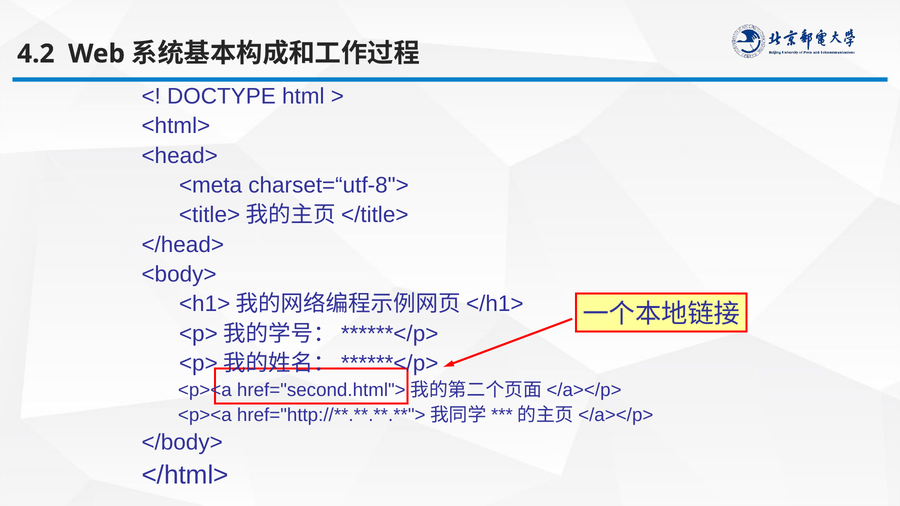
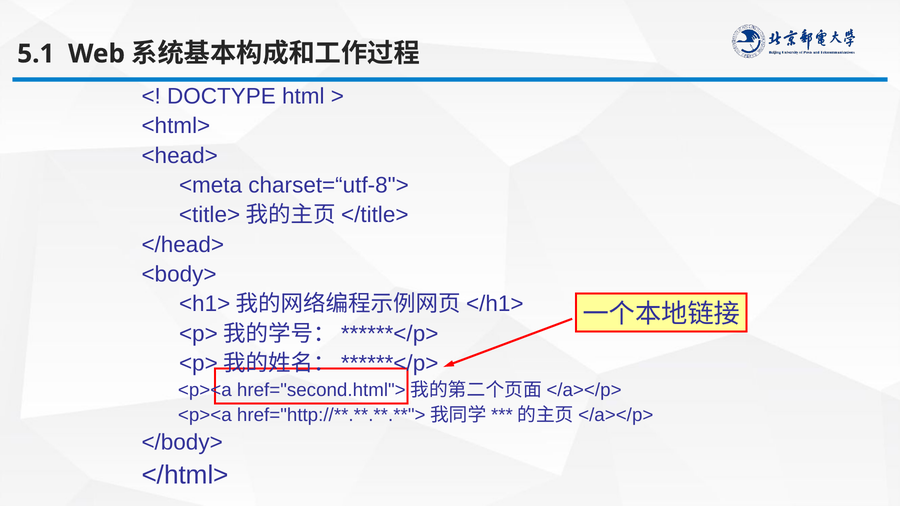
4.2: 4.2 -> 5.1
